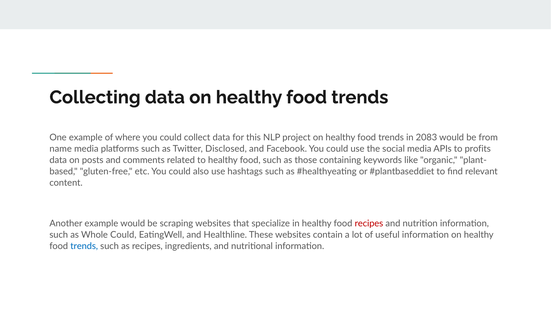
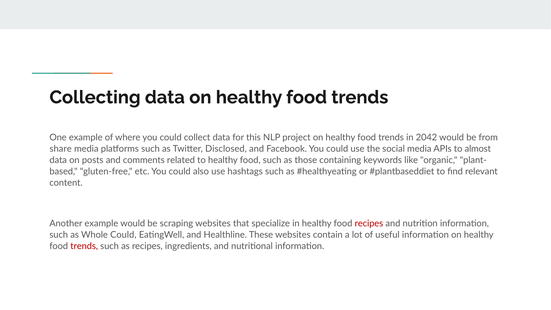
2083: 2083 -> 2042
name: name -> share
profits: profits -> almost
trends at (84, 246) colour: blue -> red
